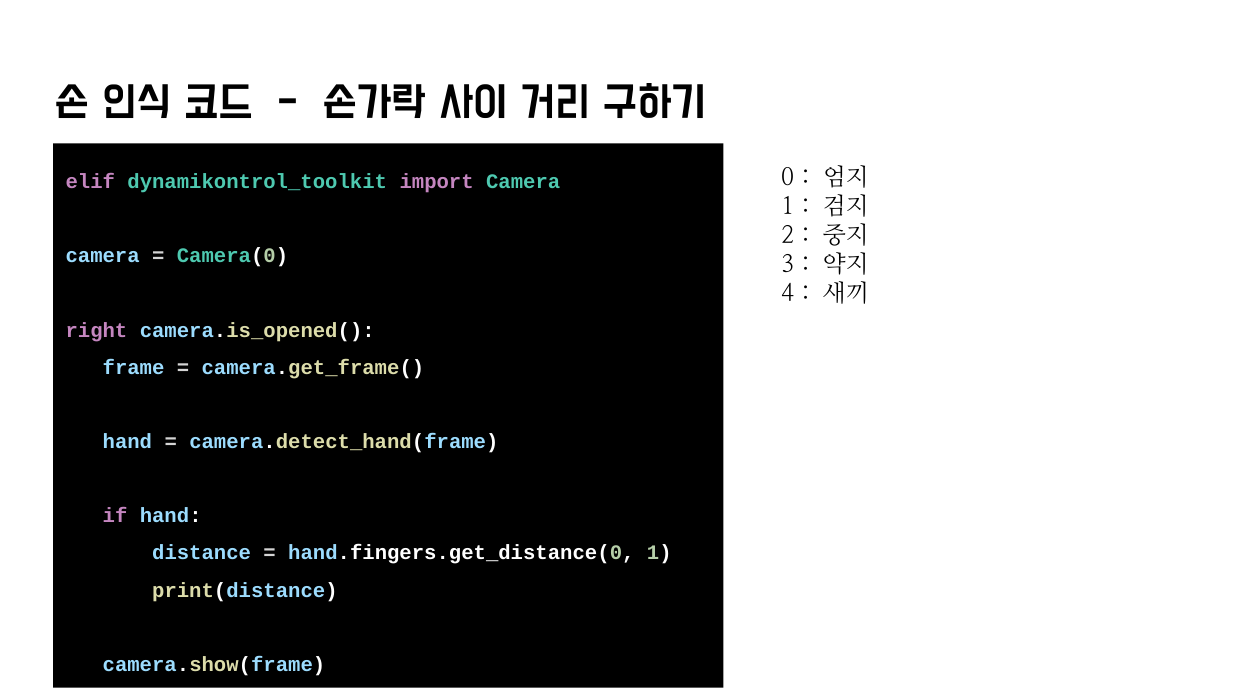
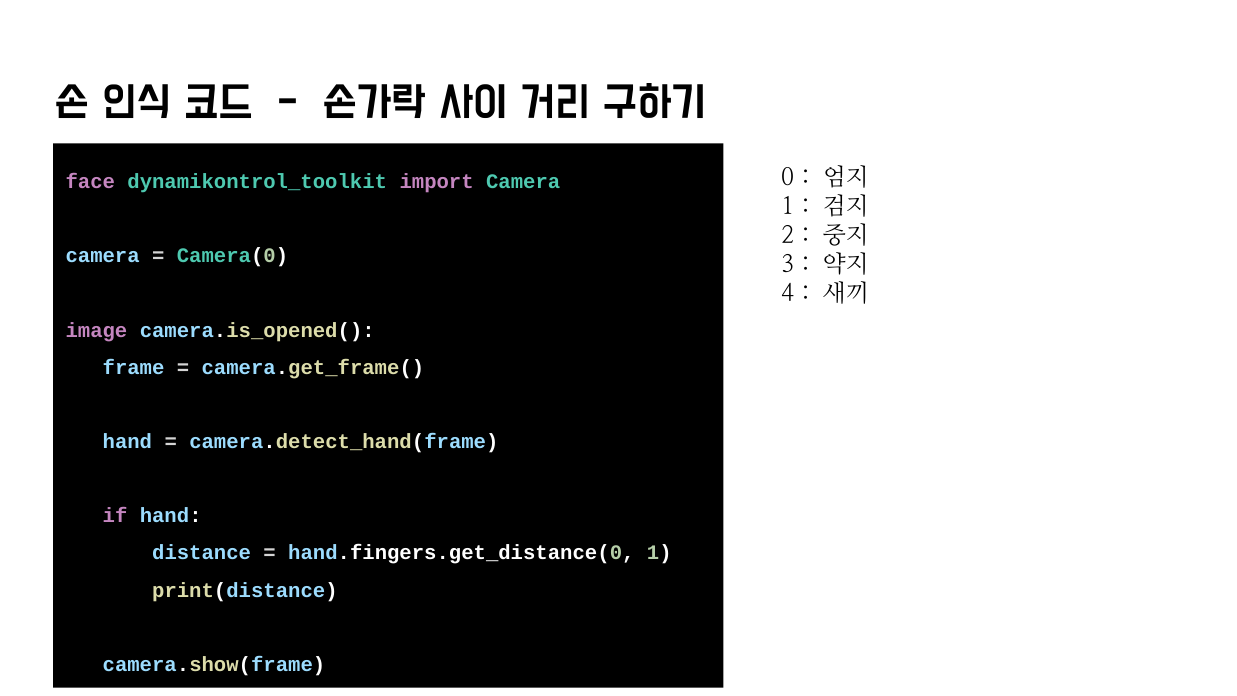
elif: elif -> face
right: right -> image
